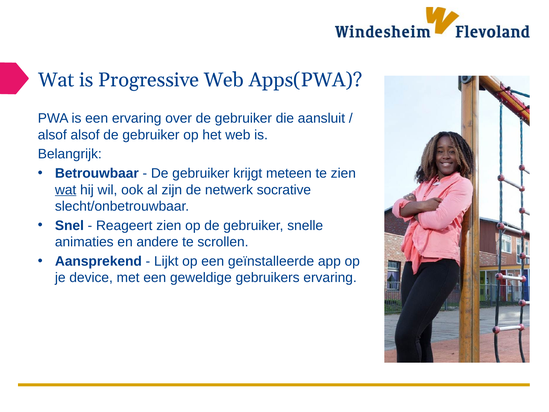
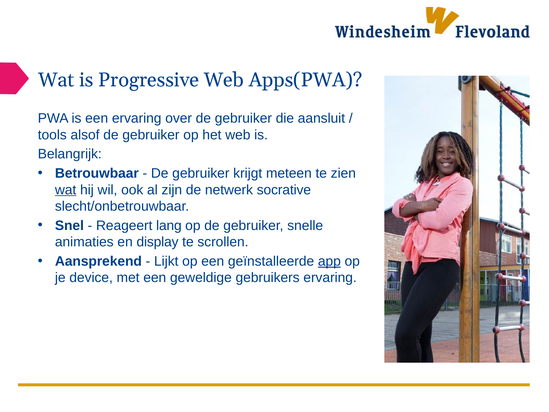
alsof at (52, 135): alsof -> tools
Reageert zien: zien -> lang
andere: andere -> display
app underline: none -> present
